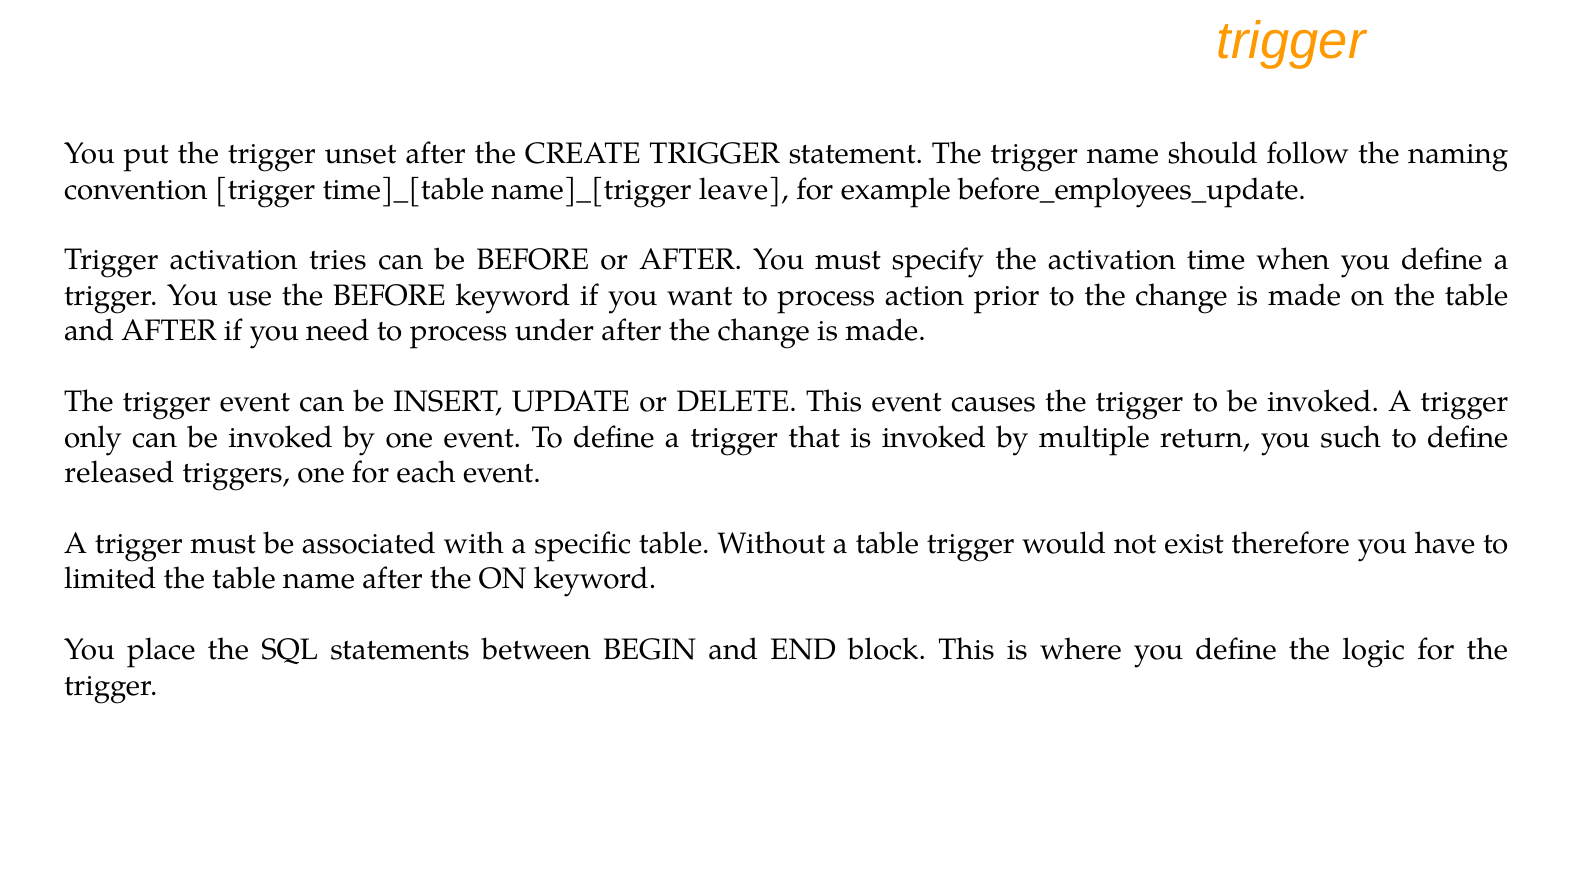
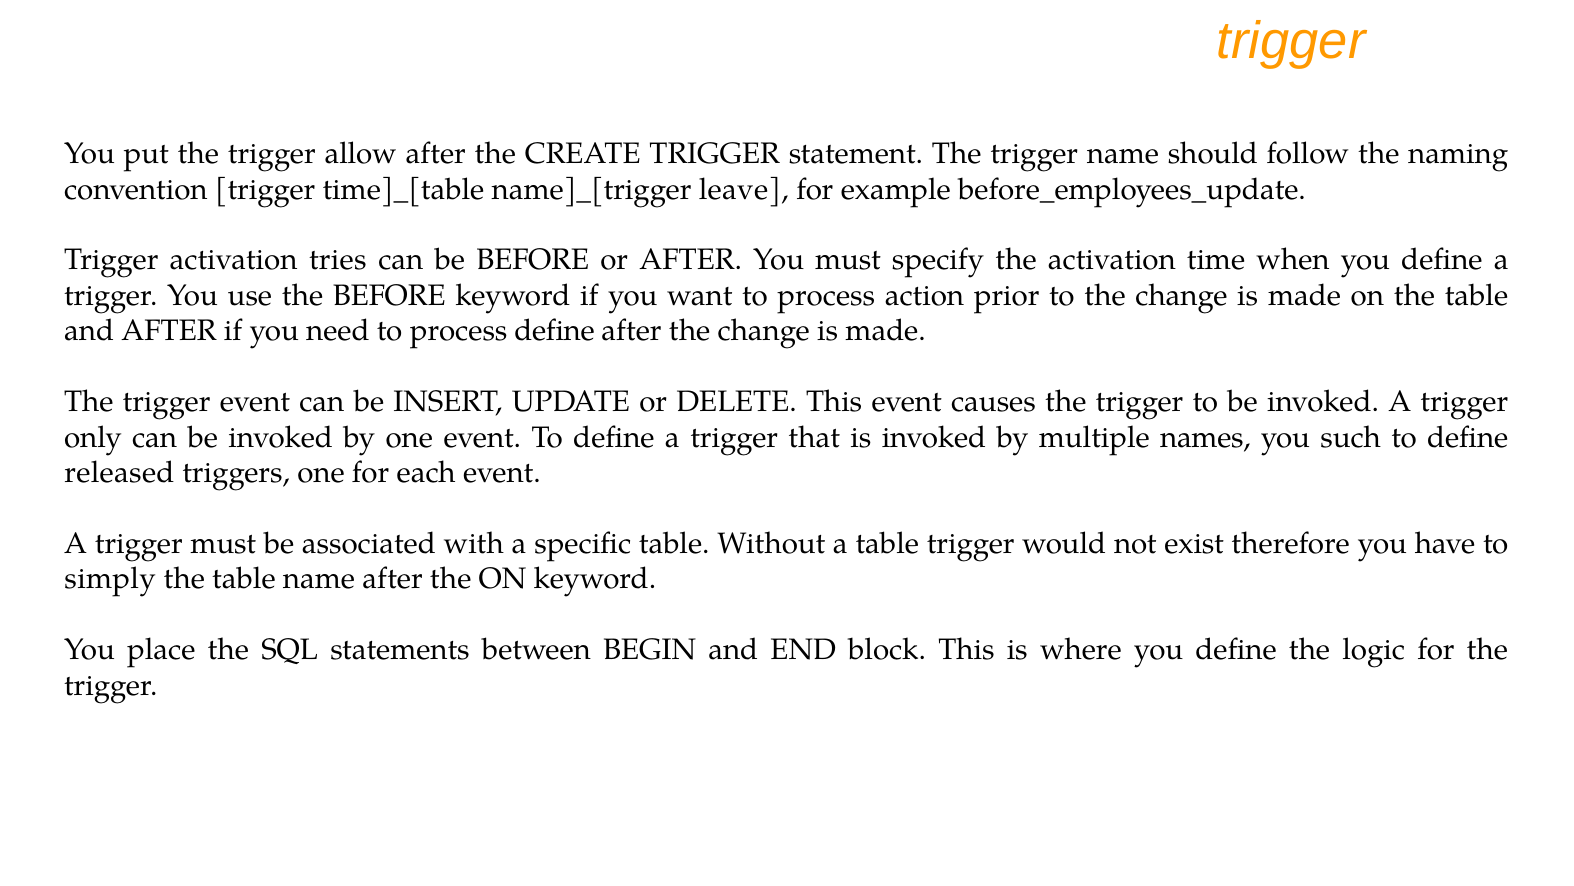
unset: unset -> allow
process under: under -> define
return: return -> names
limited: limited -> simply
